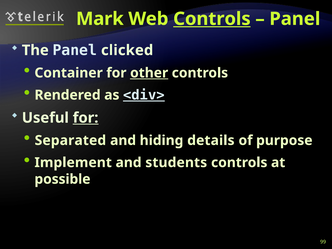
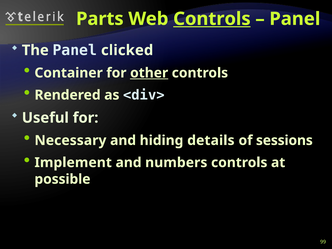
Mark: Mark -> Parts
<div> underline: present -> none
for at (86, 118) underline: present -> none
Separated: Separated -> Necessary
purpose: purpose -> sessions
students: students -> numbers
